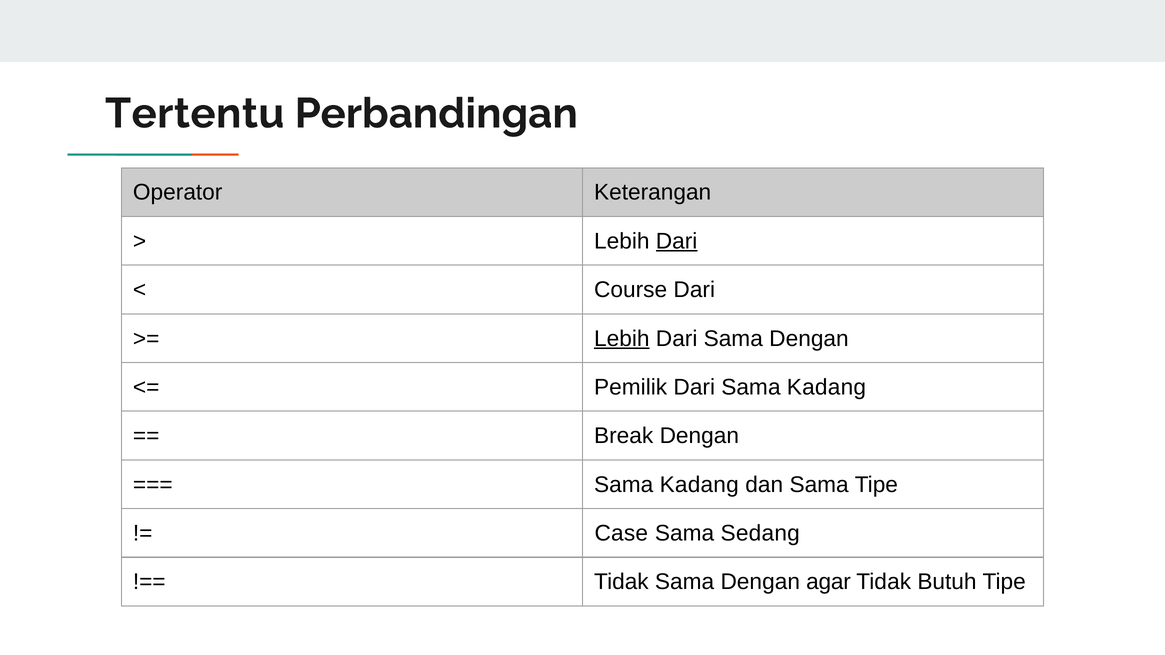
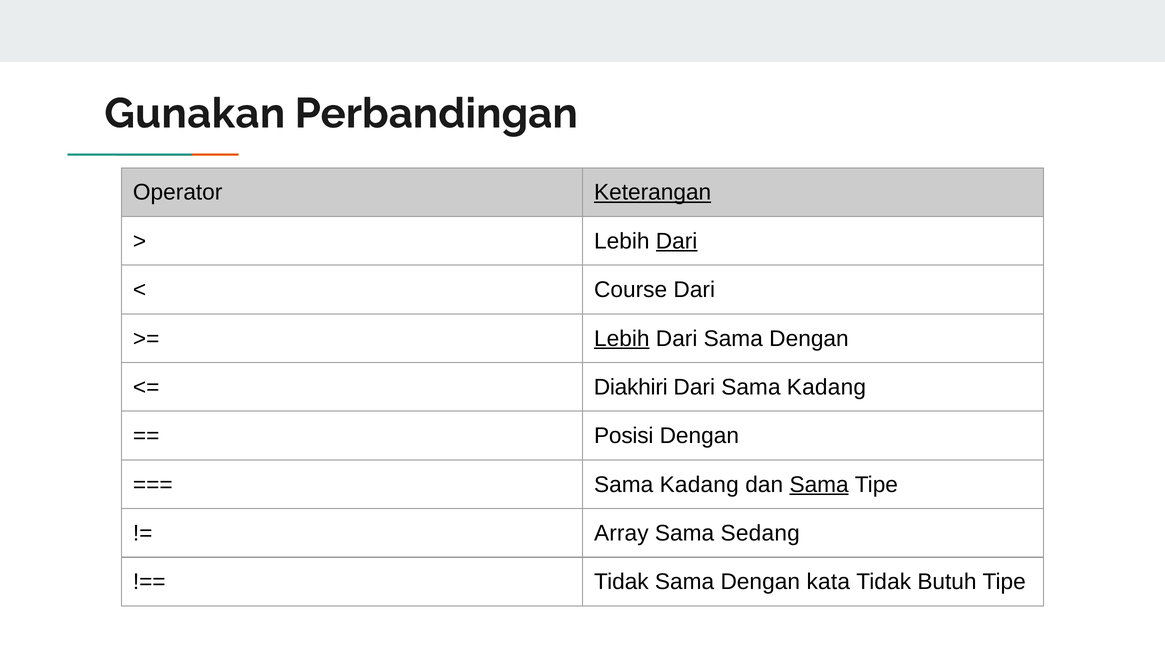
Tertentu: Tertentu -> Gunakan
Keterangan underline: none -> present
Pemilik: Pemilik -> Diakhiri
Break: Break -> Posisi
Sama at (819, 485) underline: none -> present
Case: Case -> Array
agar: agar -> kata
